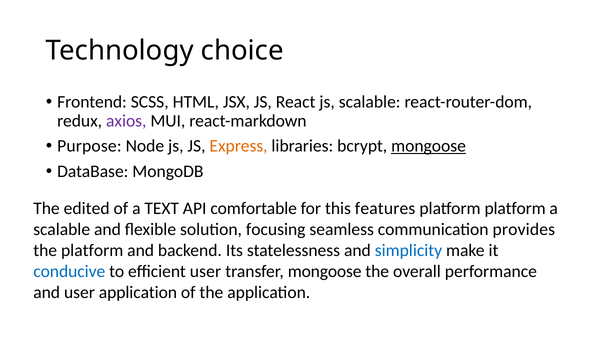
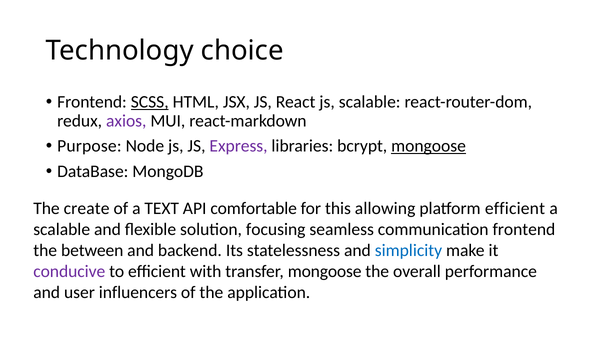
SCSS underline: none -> present
Express colour: orange -> purple
edited: edited -> create
features: features -> allowing
platform platform: platform -> efficient
communication provides: provides -> frontend
the platform: platform -> between
conducive colour: blue -> purple
efficient user: user -> with
user application: application -> influencers
